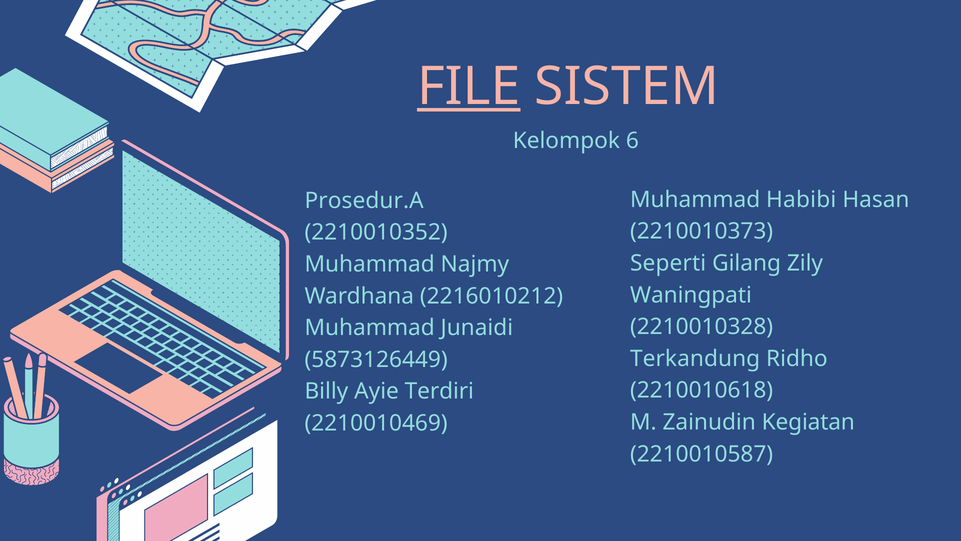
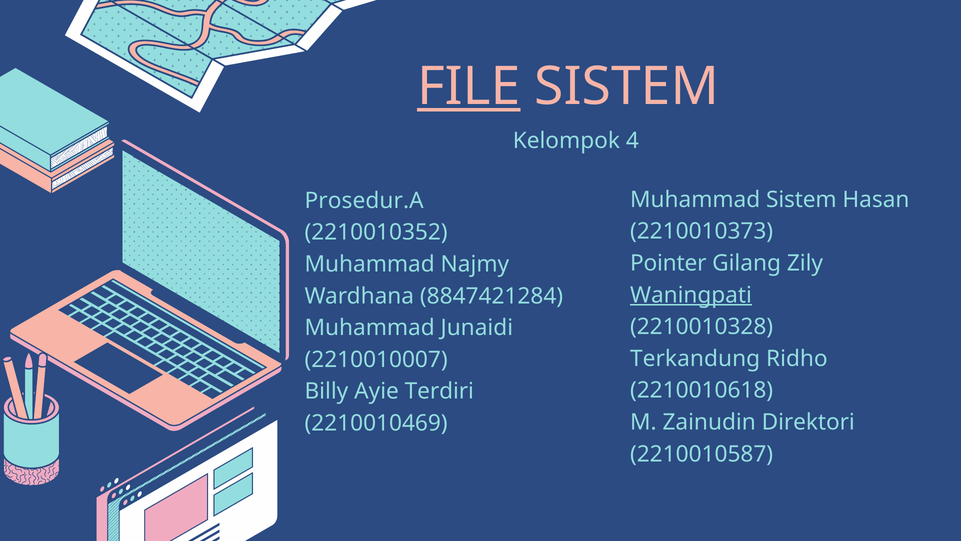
6: 6 -> 4
Muhammad Habibi: Habibi -> Sistem
Seperti: Seperti -> Pointer
Waningpati underline: none -> present
2216010212: 2216010212 -> 8847421284
5873126449: 5873126449 -> 2210010007
Kegiatan: Kegiatan -> Direktori
